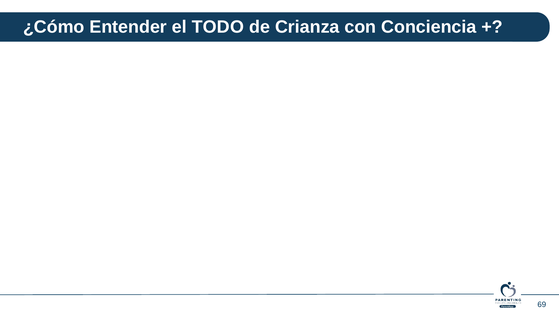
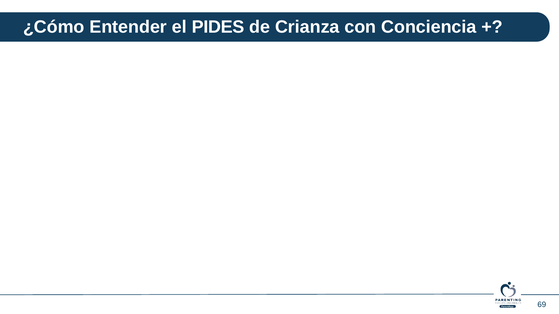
TODO: TODO -> PIDES
